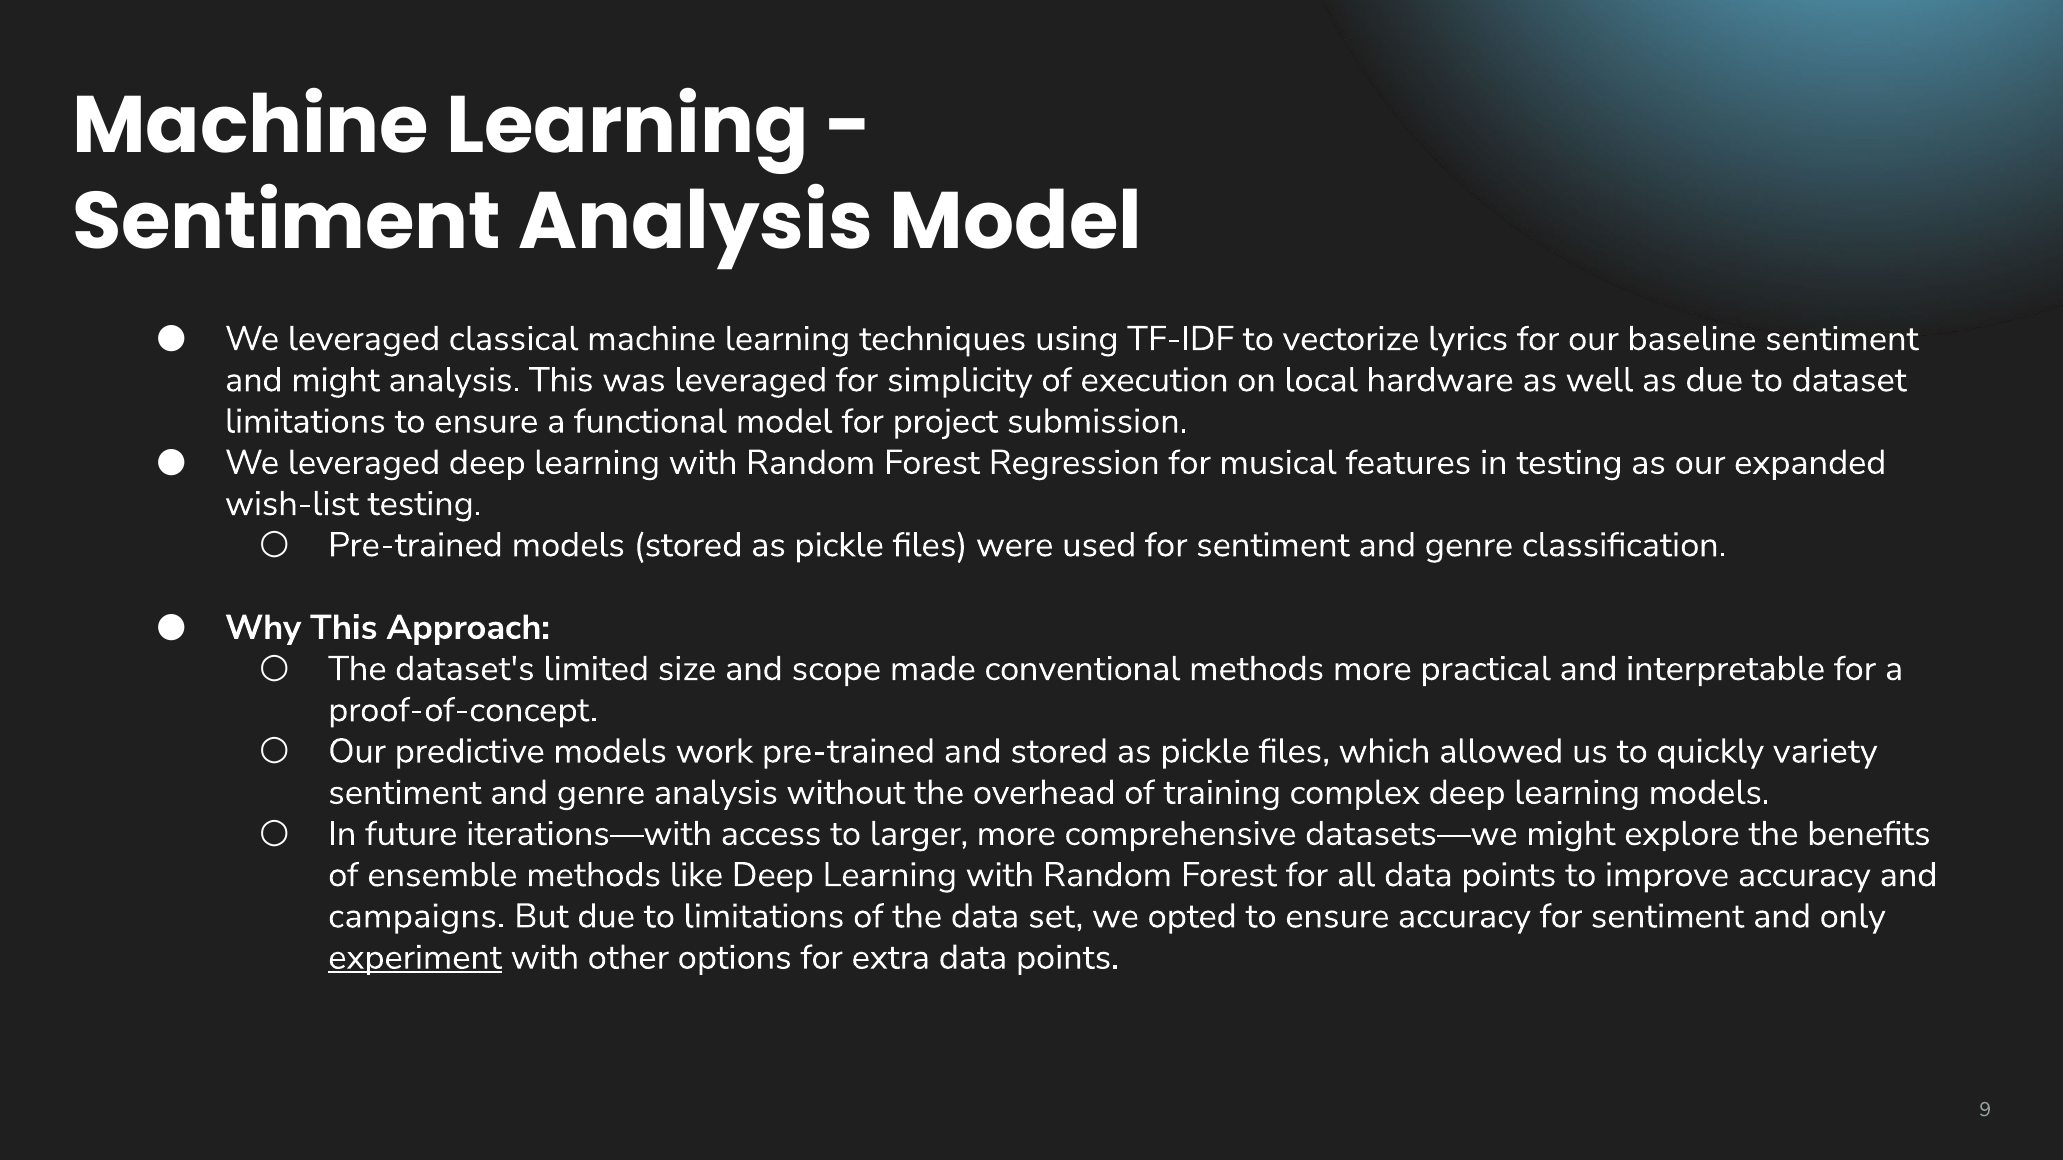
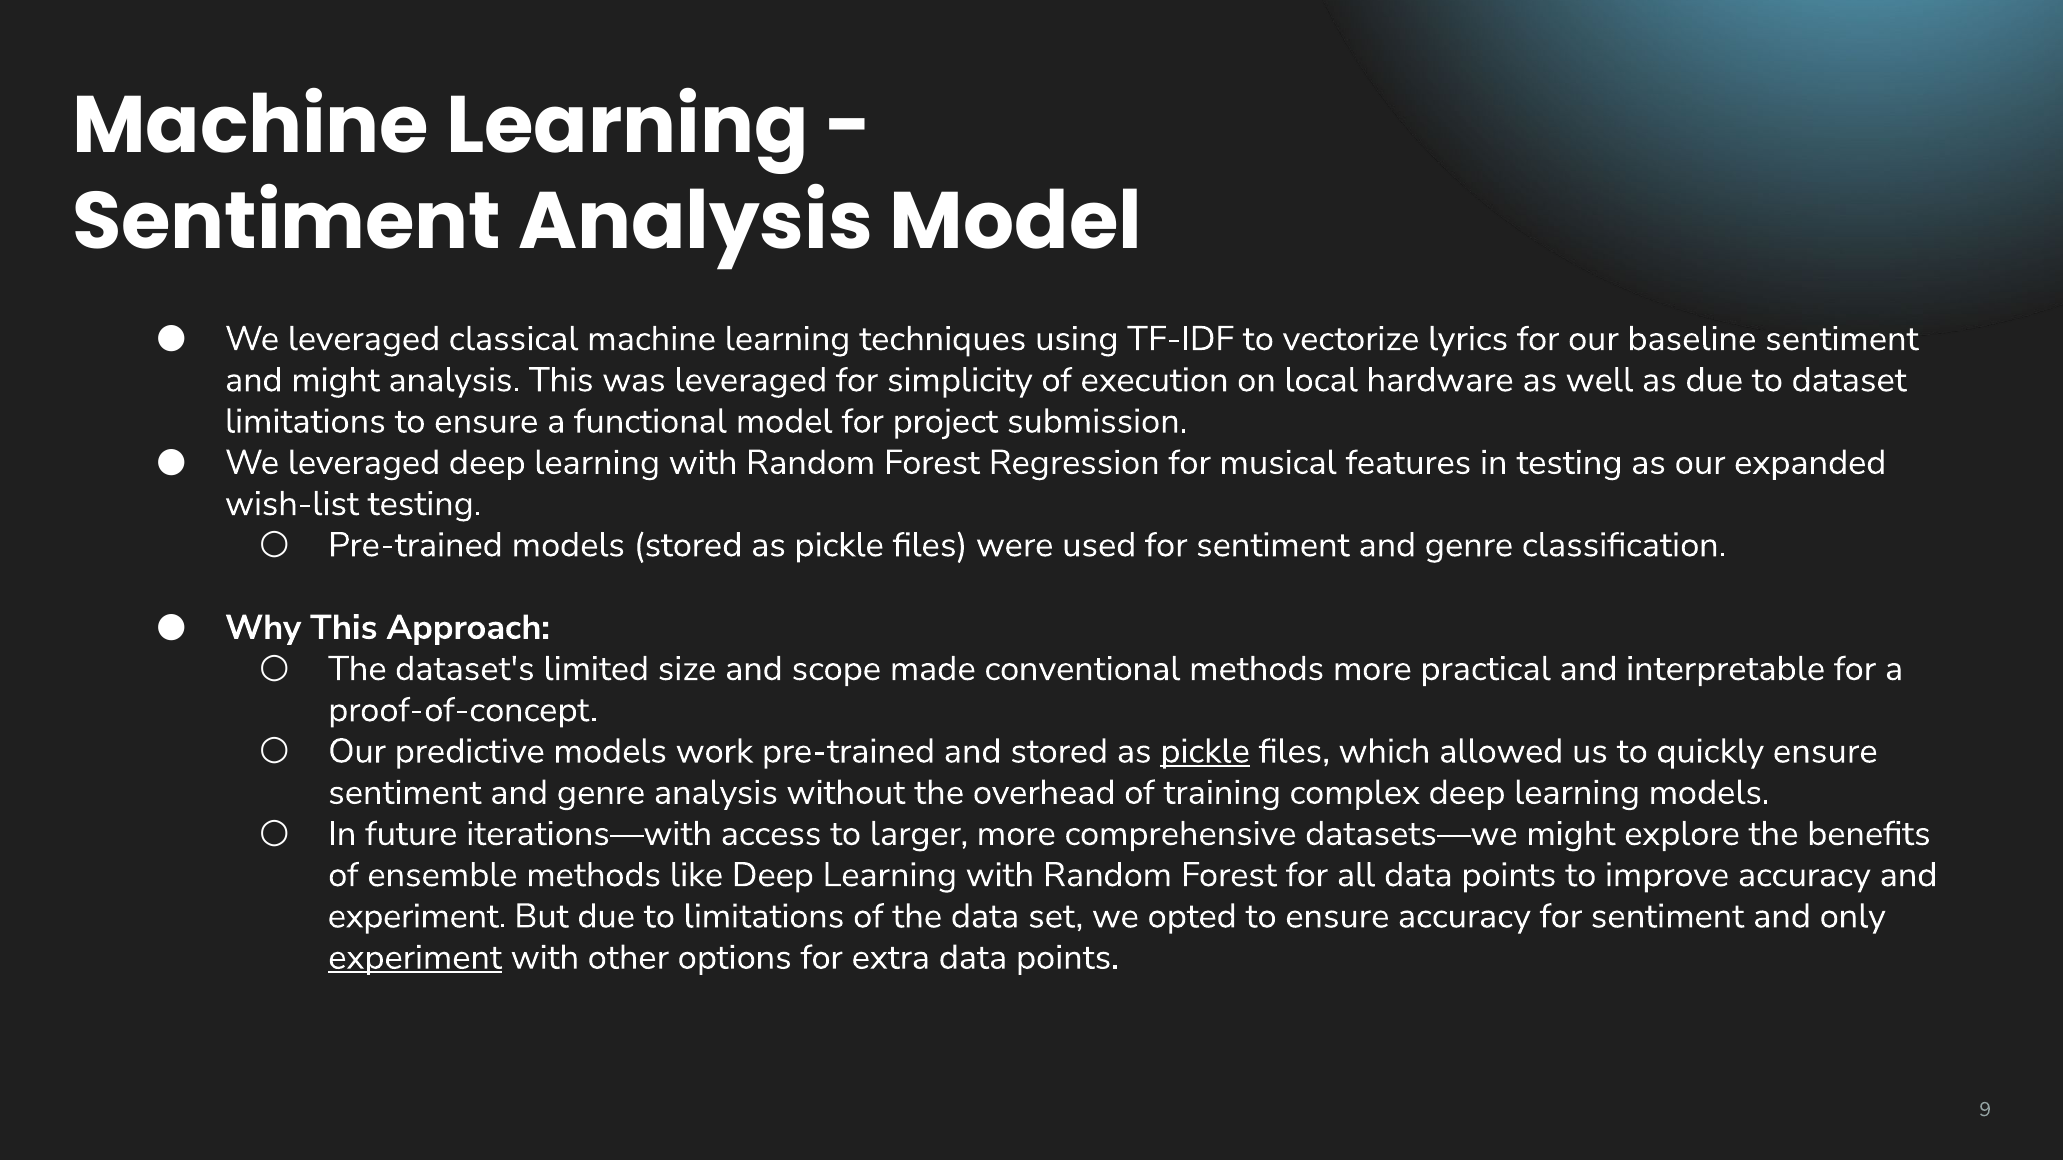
pickle at (1205, 751) underline: none -> present
quickly variety: variety -> ensure
campaigns at (417, 917): campaigns -> experiment
